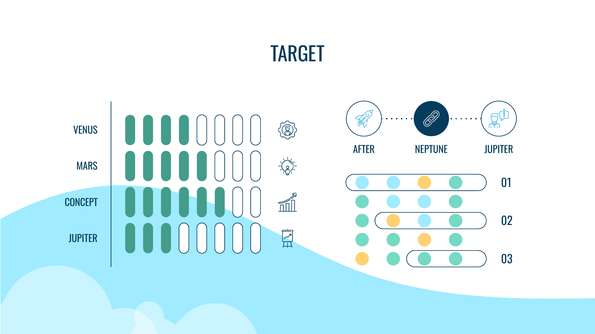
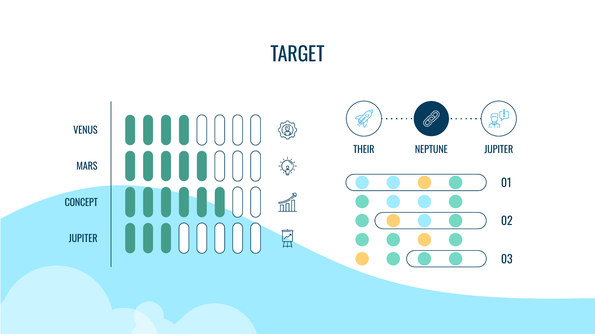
AFTER: AFTER -> THEIR
